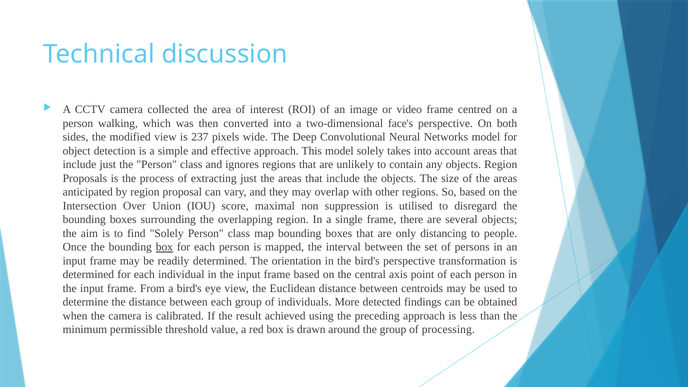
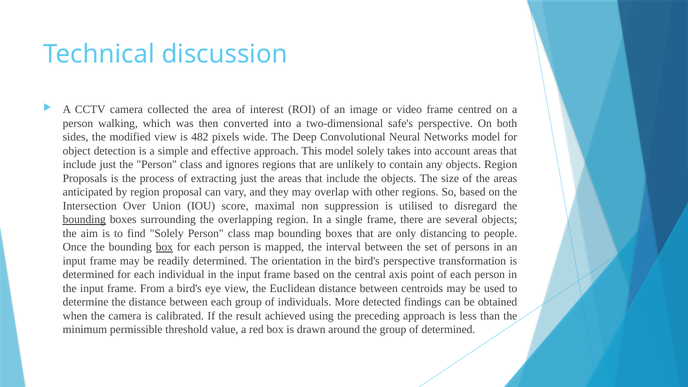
face's: face's -> safe's
237: 237 -> 482
bounding at (84, 220) underline: none -> present
of processing: processing -> determined
